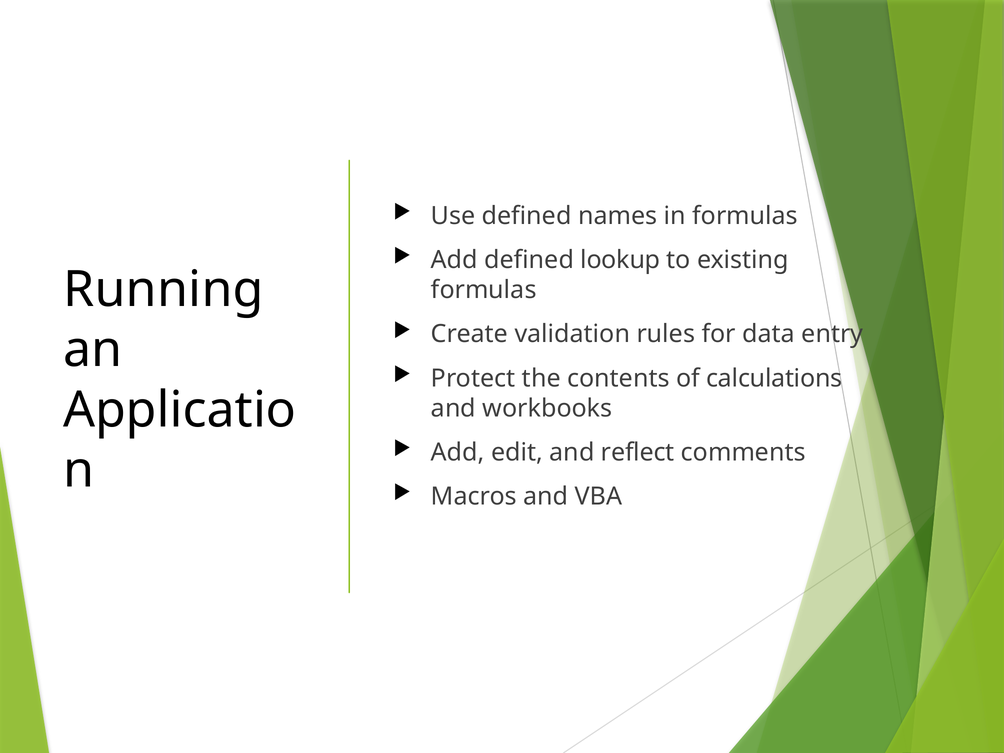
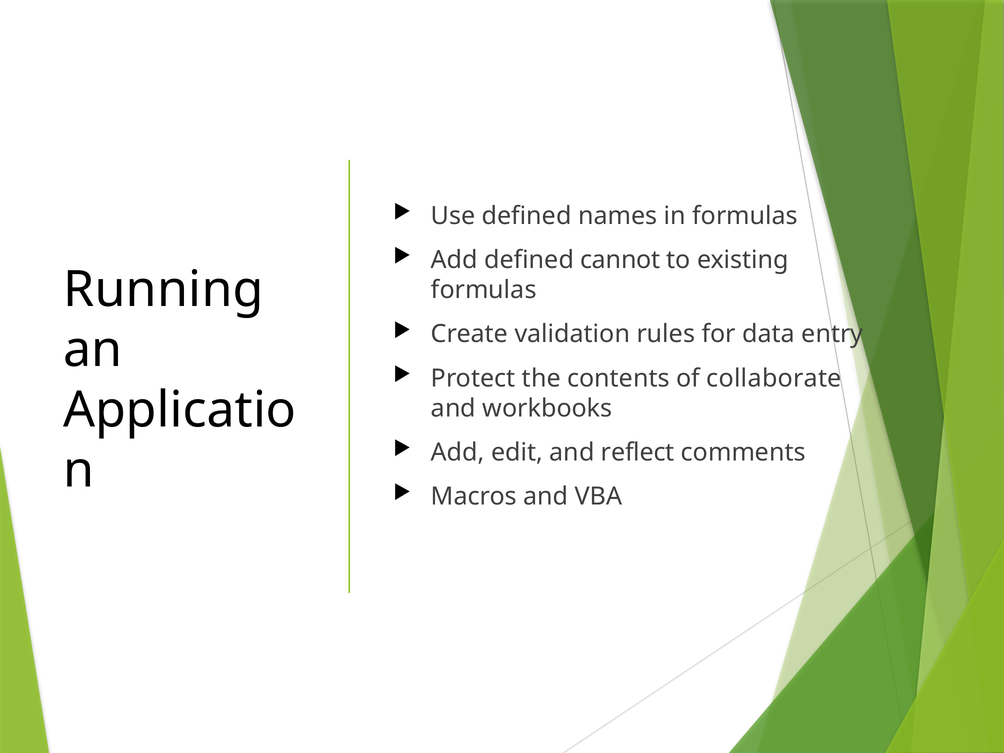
lookup: lookup -> cannot
calculations: calculations -> collaborate
